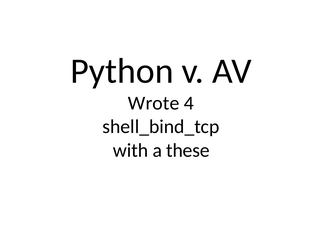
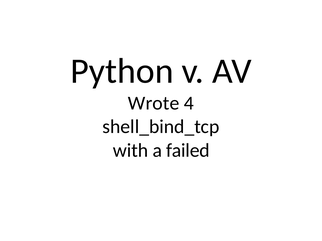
these: these -> failed
